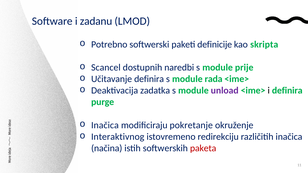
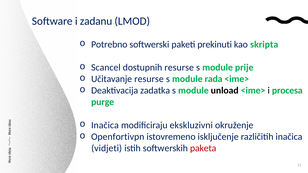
definicije: definicije -> prekinuti
dostupnih naredbi: naredbi -> resurse
Učitavanje definira: definira -> resurse
unload colour: purple -> black
i definira: definira -> procesa
pokretanje: pokretanje -> ekskluzivni
Interaktivnog: Interaktivnog -> Openfortivpn
redirekciju: redirekciju -> isključenje
načina: načina -> vidjeti
